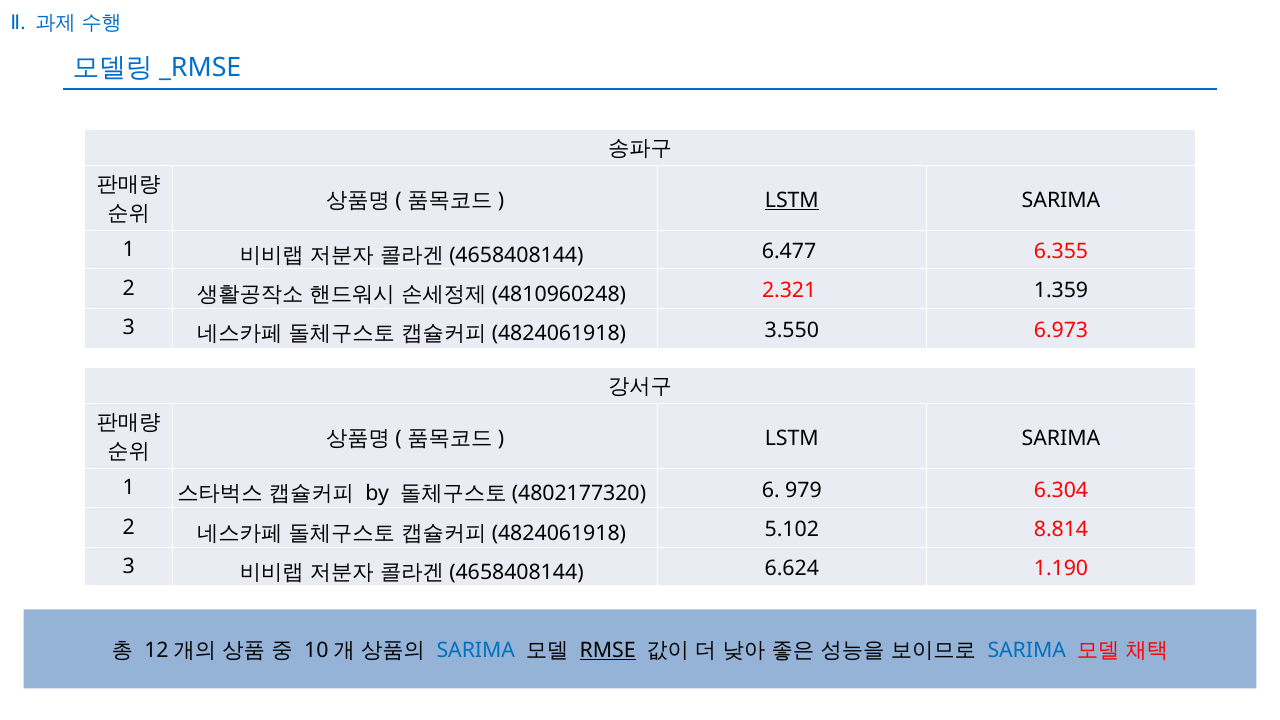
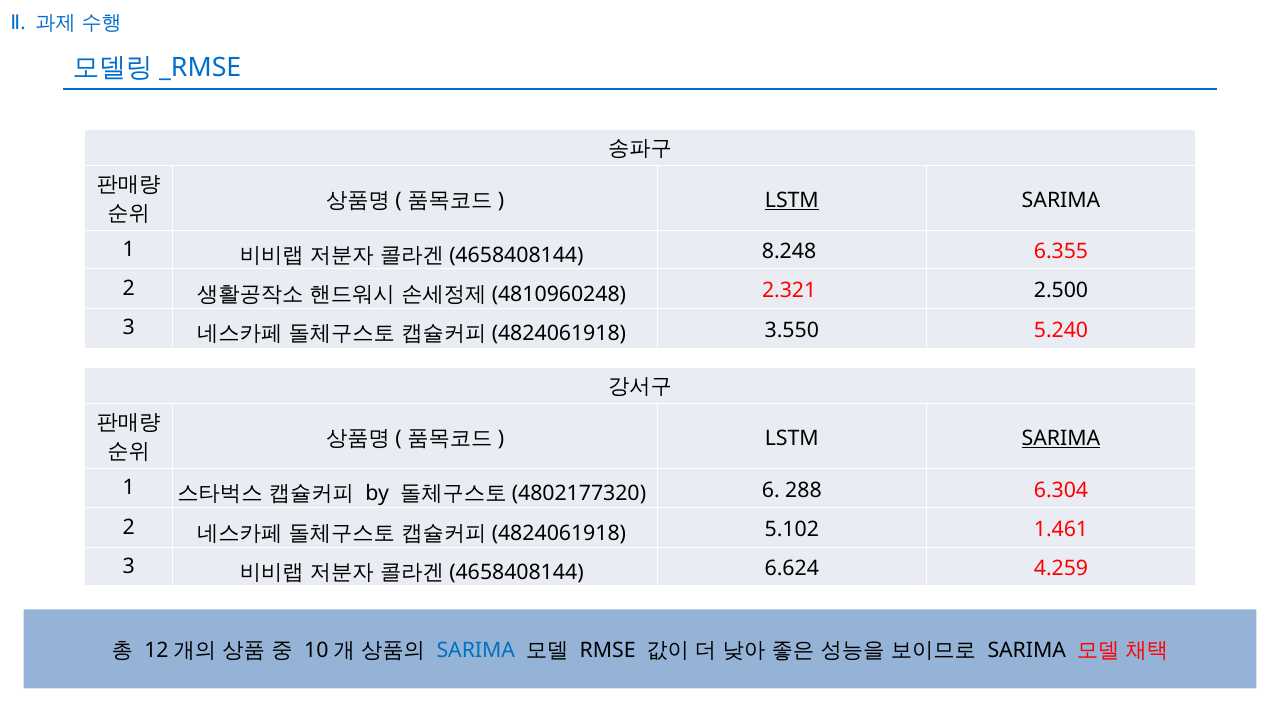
6.477: 6.477 -> 8.248
1.359: 1.359 -> 2.500
6.973: 6.973 -> 5.240
SARIMA at (1061, 438) underline: none -> present
979: 979 -> 288
8.814: 8.814 -> 1.461
1.190: 1.190 -> 4.259
RMSE underline: present -> none
SARIMA at (1027, 650) colour: blue -> black
